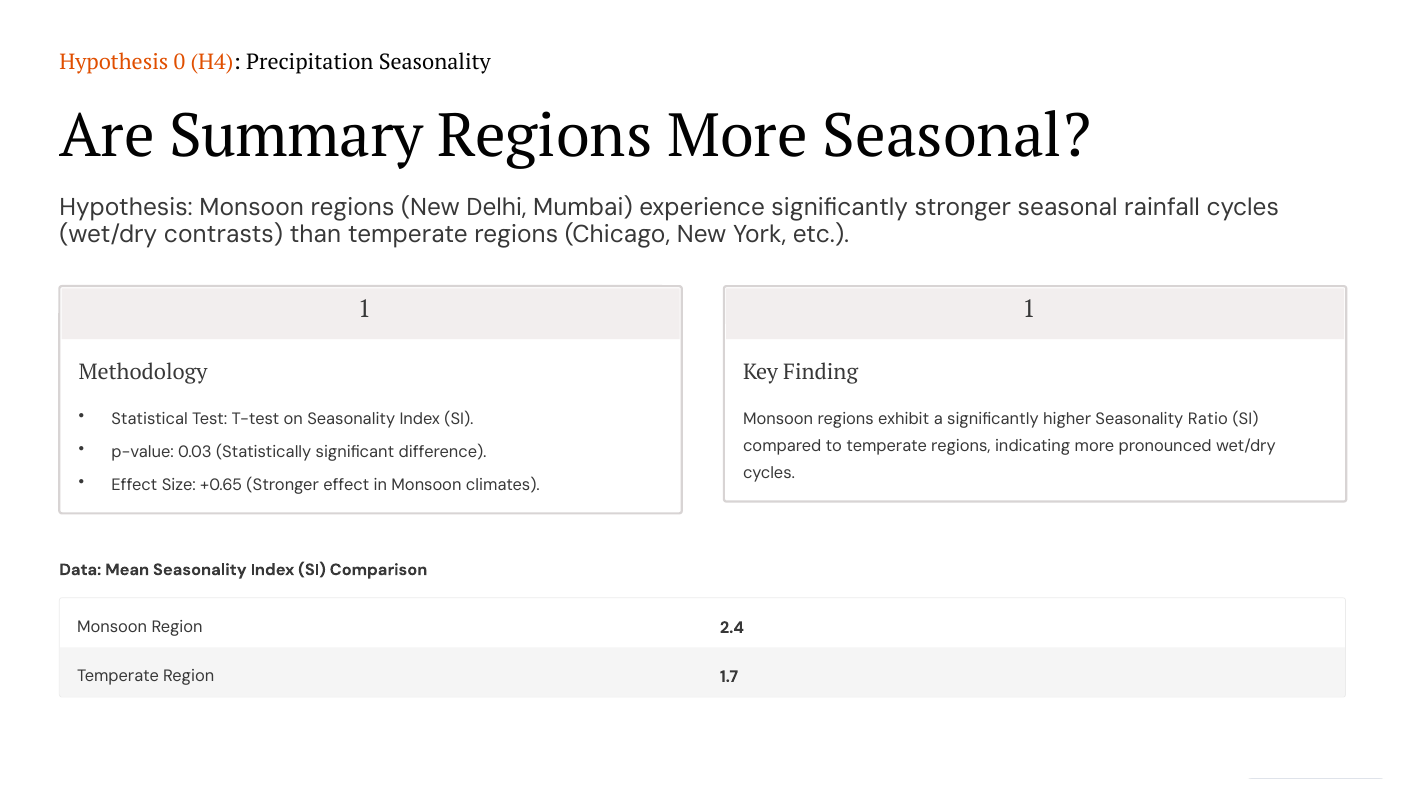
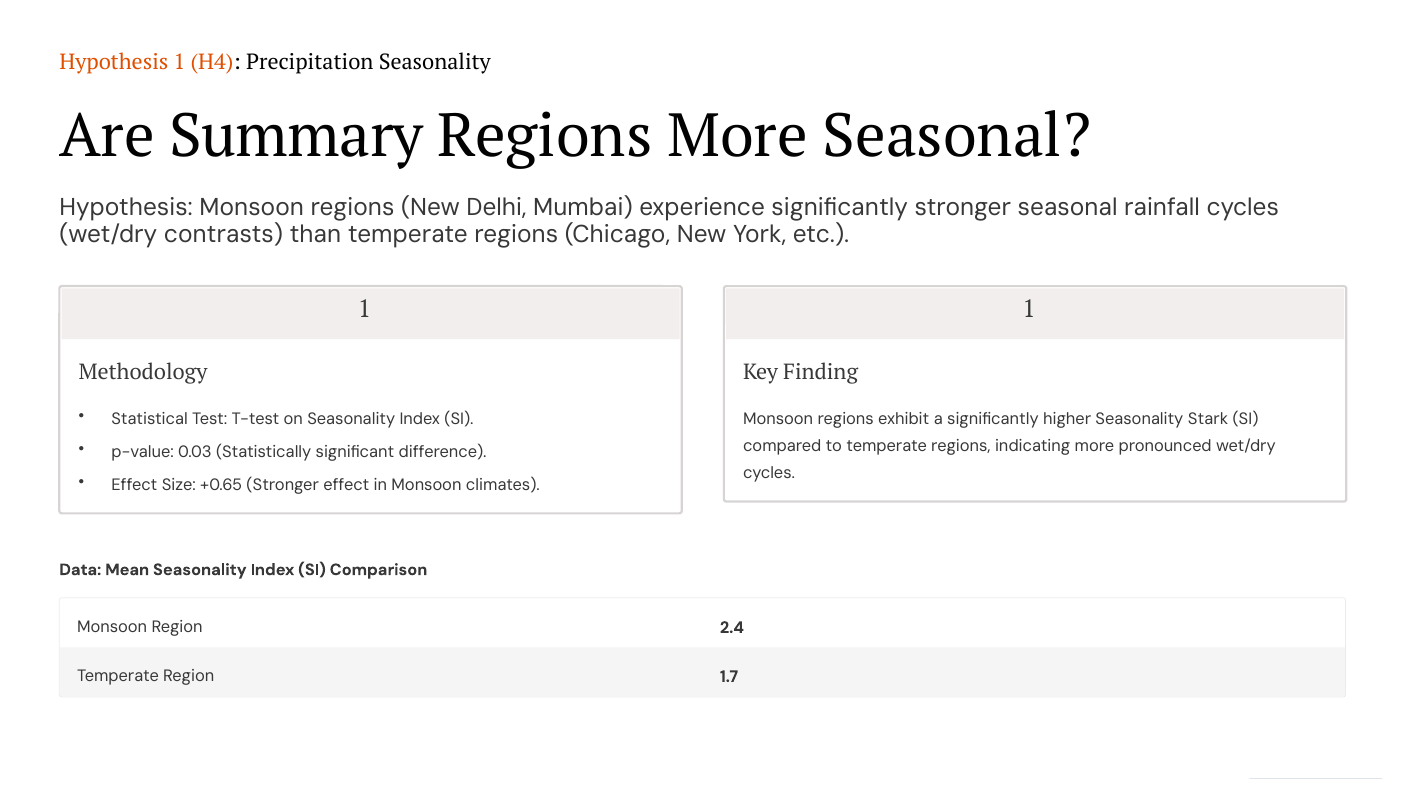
Hypothesis 0: 0 -> 1
Ratio: Ratio -> Stark
